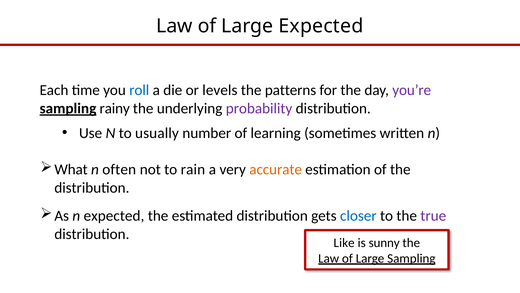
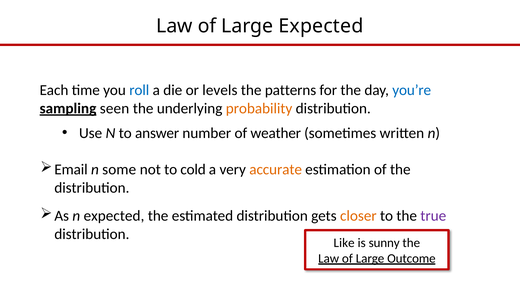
you’re colour: purple -> blue
rainy: rainy -> seen
probability colour: purple -> orange
usually: usually -> answer
learning: learning -> weather
What: What -> Email
often: often -> some
rain: rain -> cold
closer colour: blue -> orange
Large Sampling: Sampling -> Outcome
